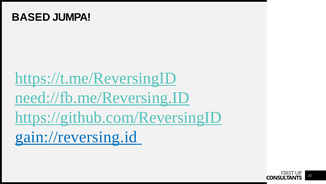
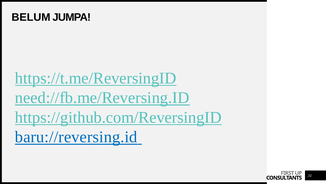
BASED: BASED -> BELUM
gain://reversing.id: gain://reversing.id -> baru://reversing.id
